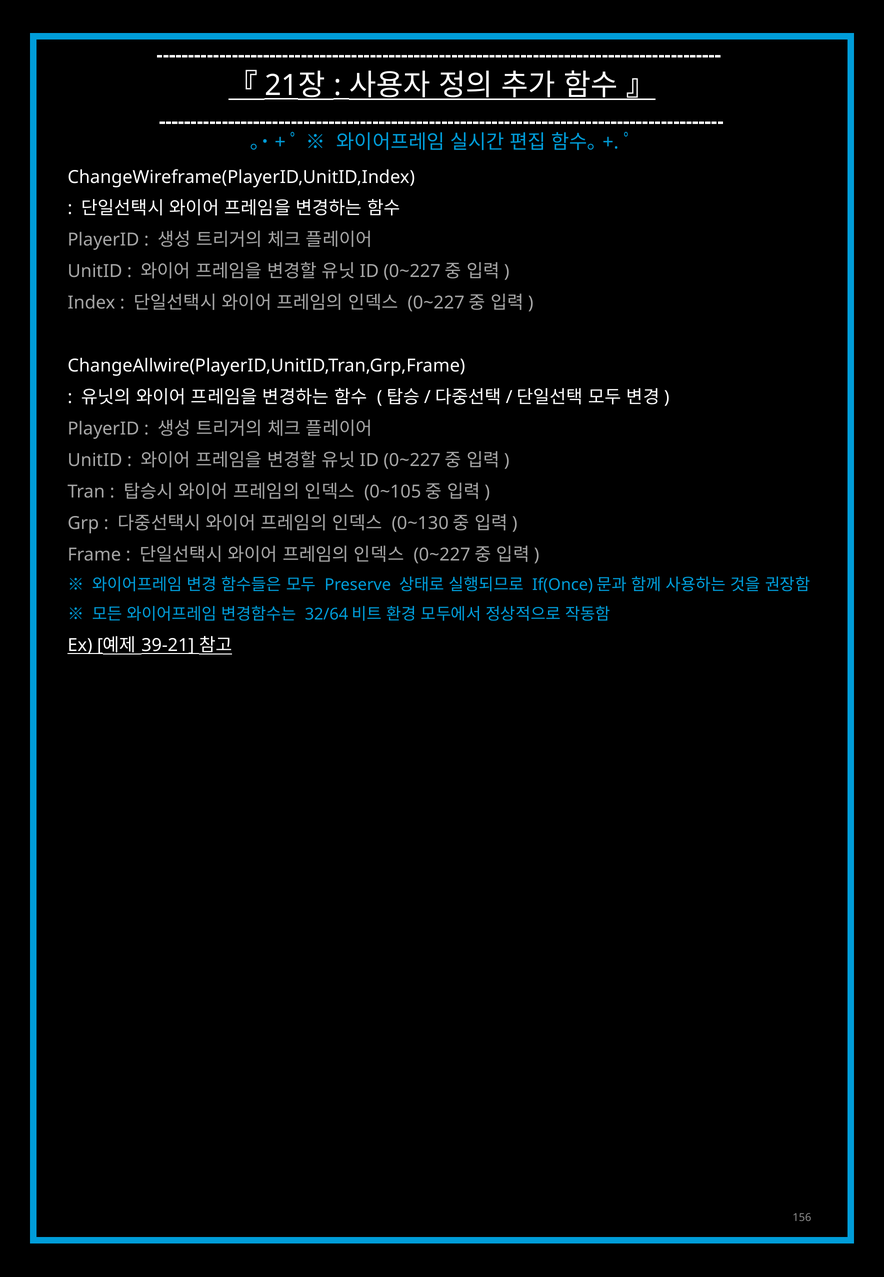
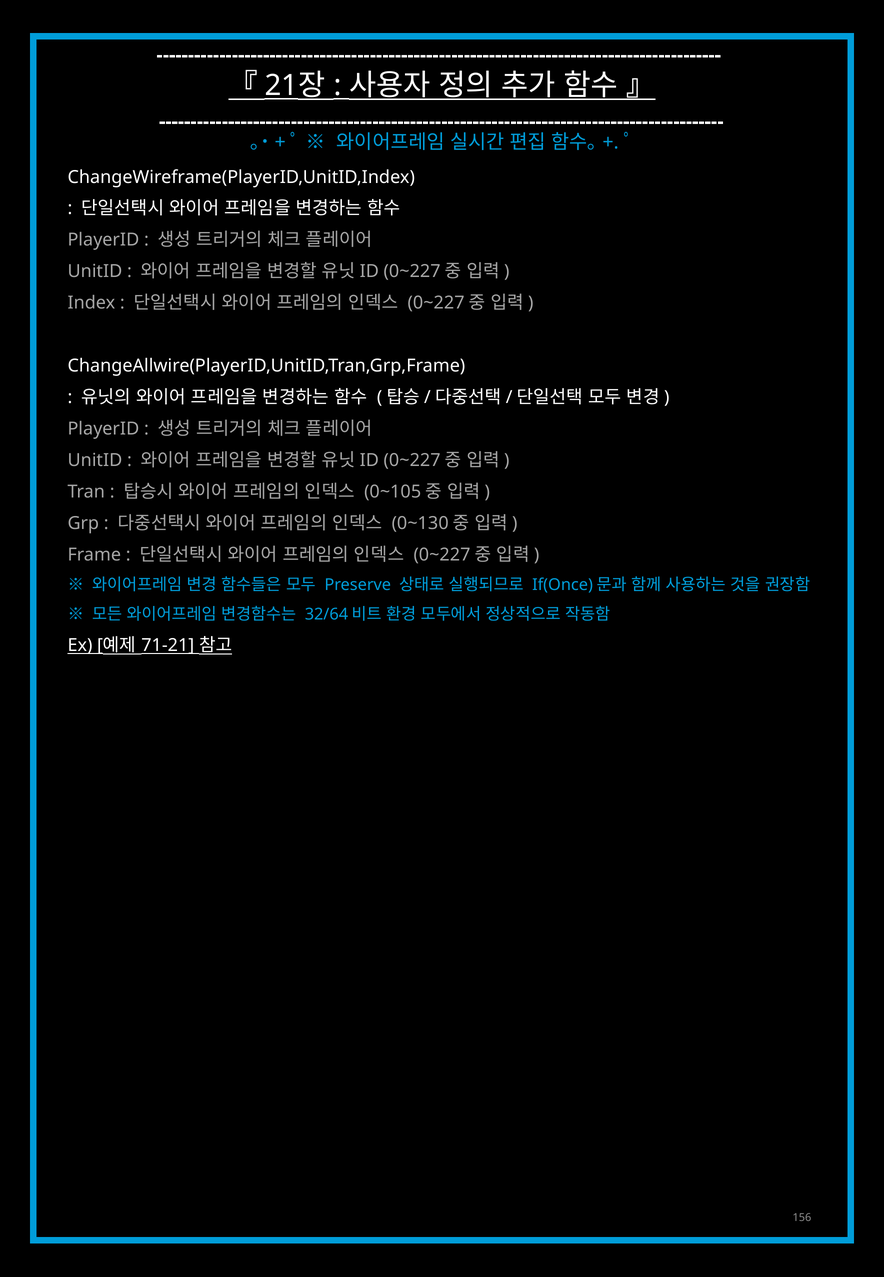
39-21: 39-21 -> 71-21
